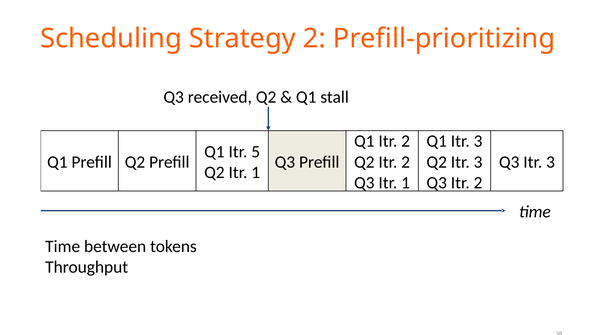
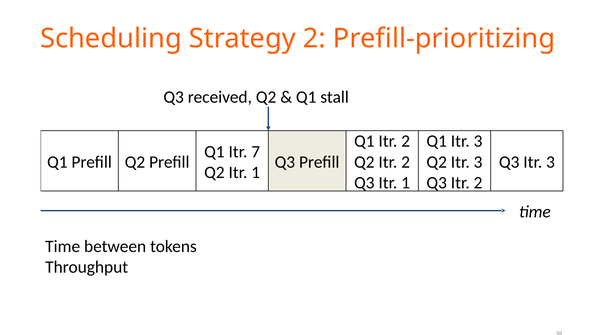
5: 5 -> 7
